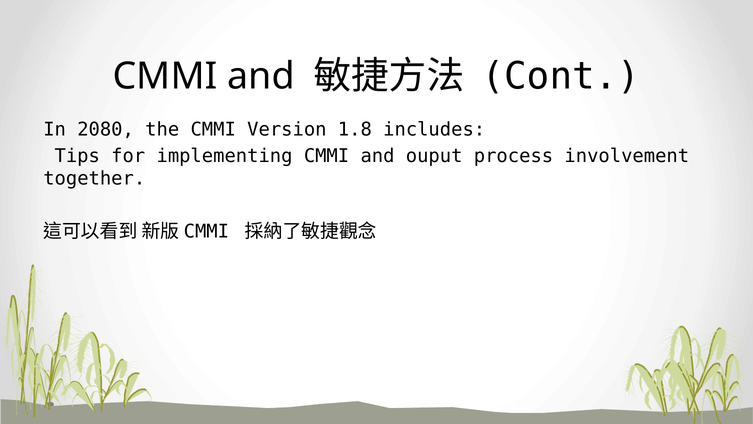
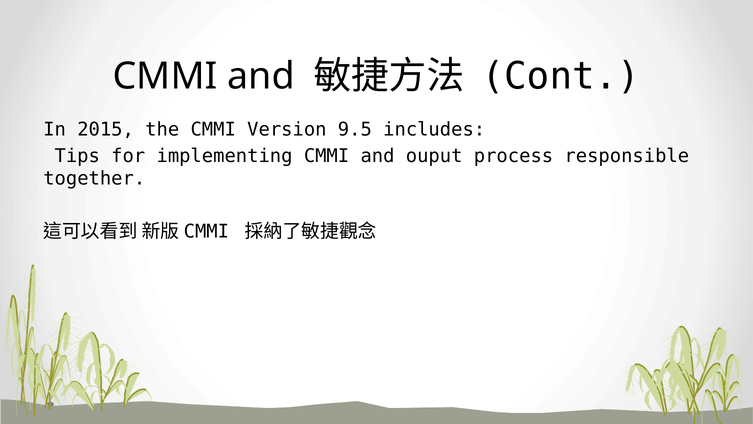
2080: 2080 -> 2015
1.8: 1.8 -> 9.5
involvement: involvement -> responsible
